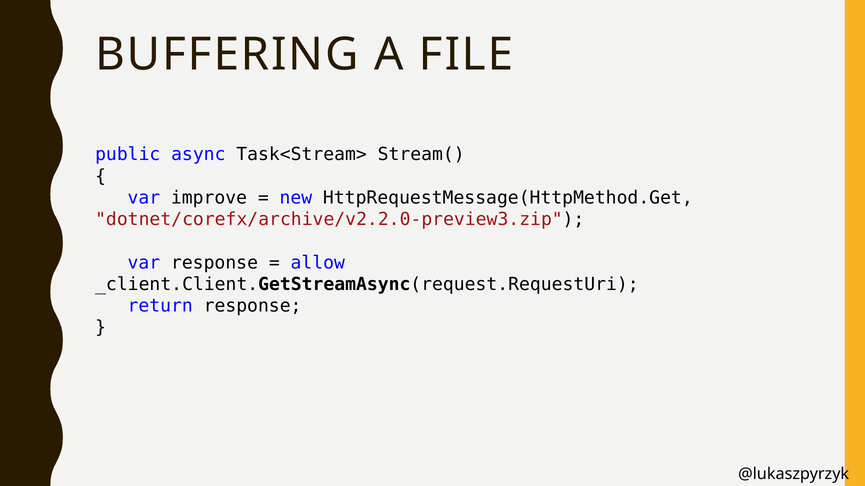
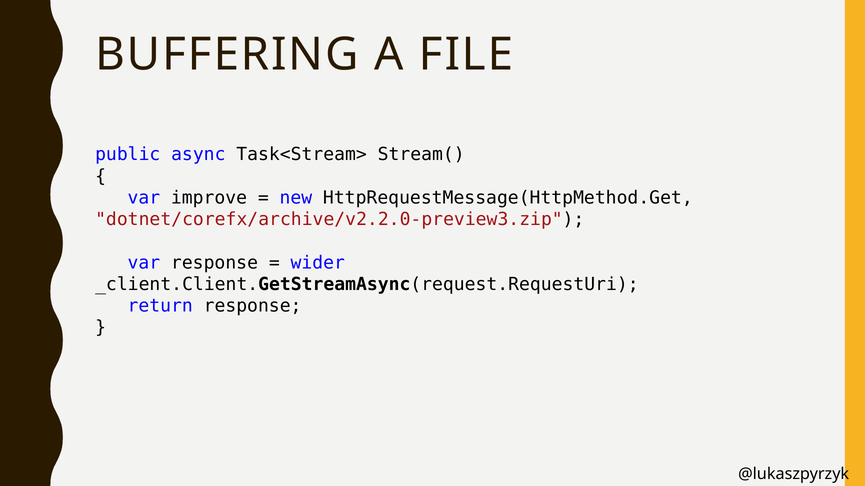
allow: allow -> wider
